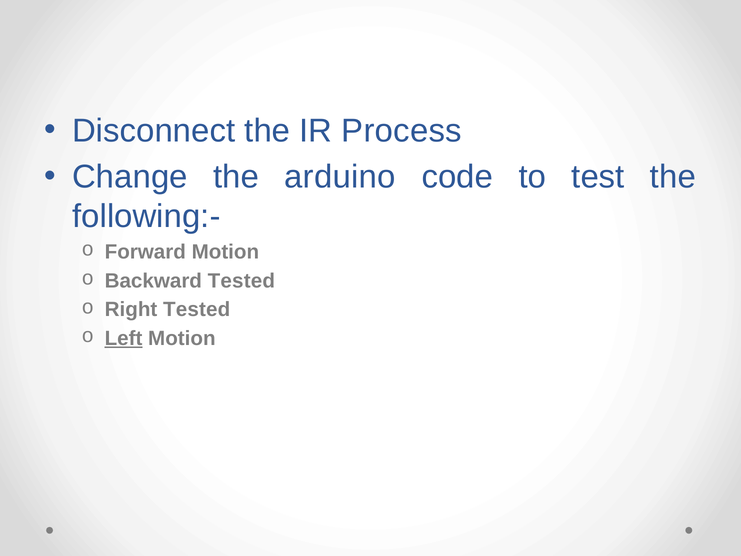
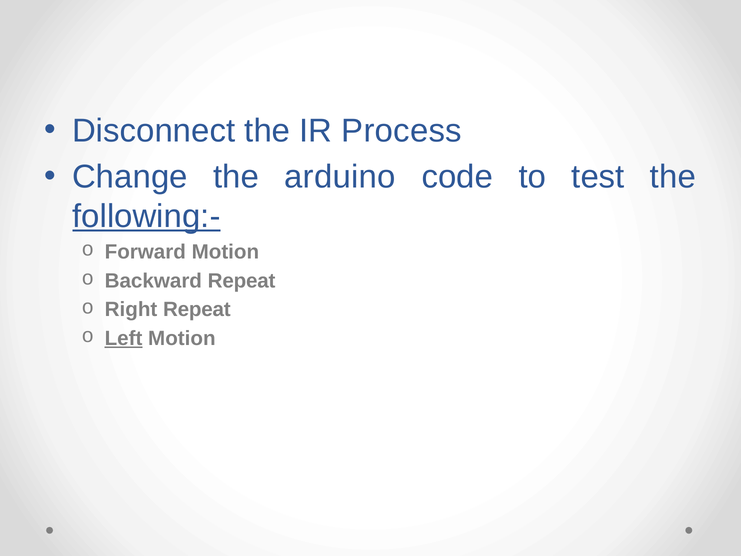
following:- underline: none -> present
Backward Tested: Tested -> Repeat
Right Tested: Tested -> Repeat
